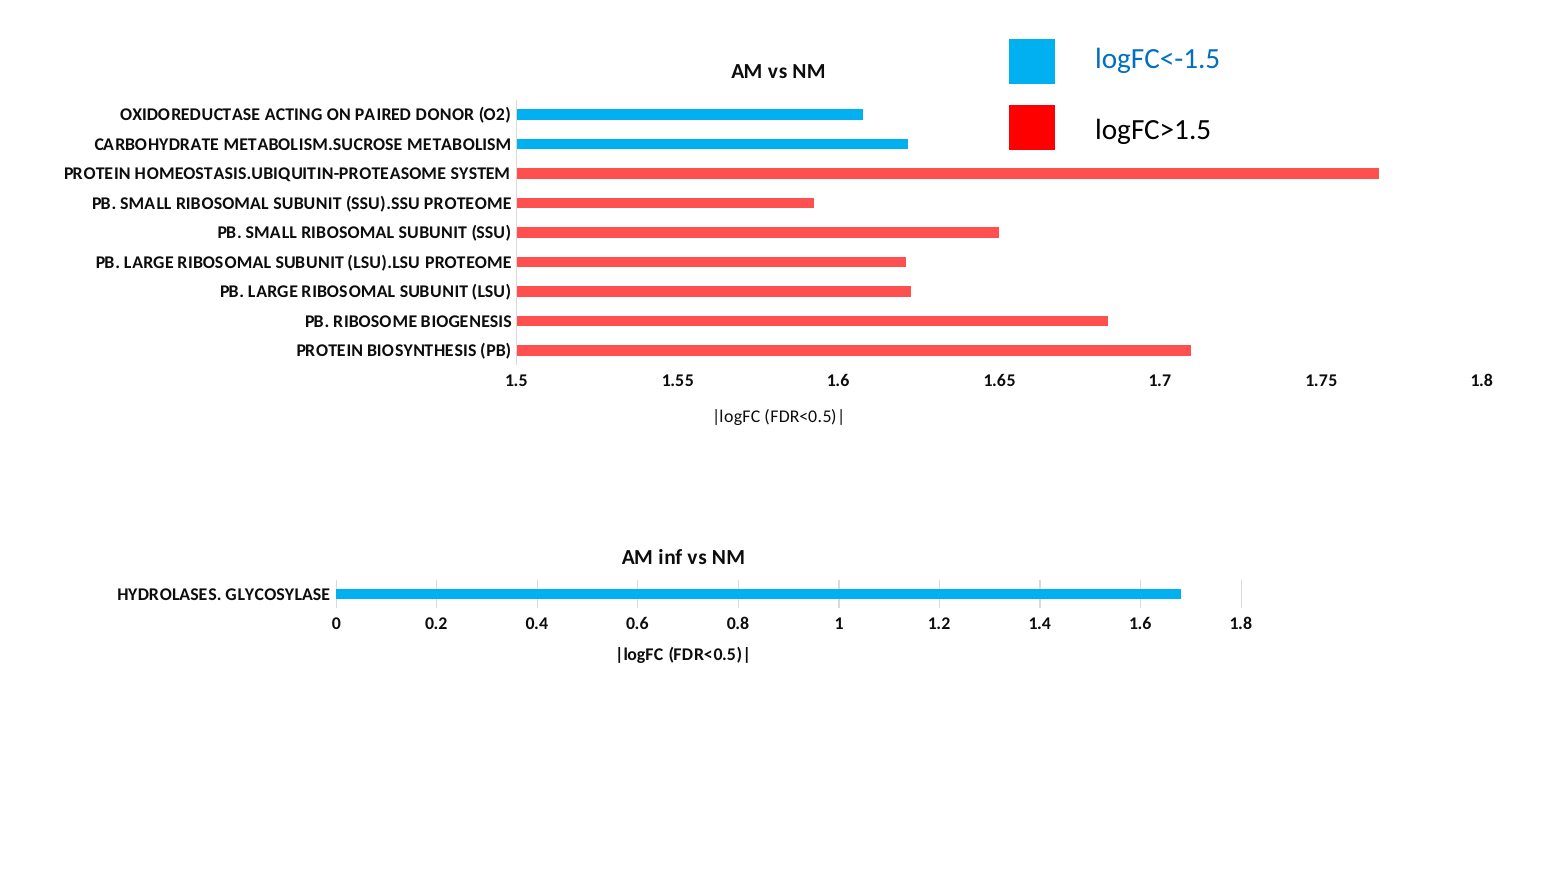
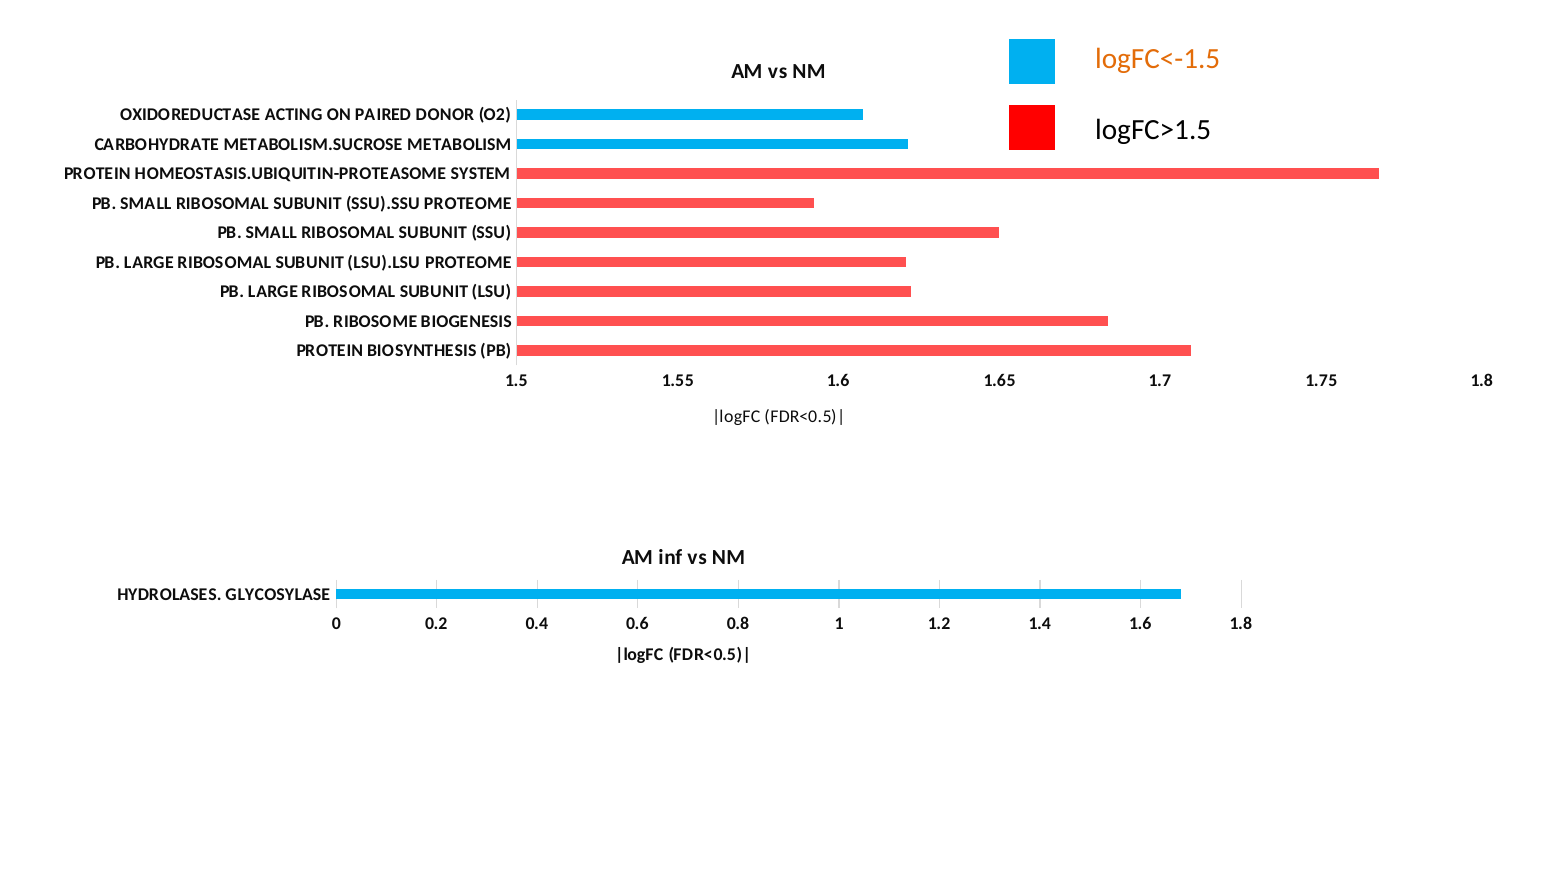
logFC<-1.5 colour: blue -> orange
